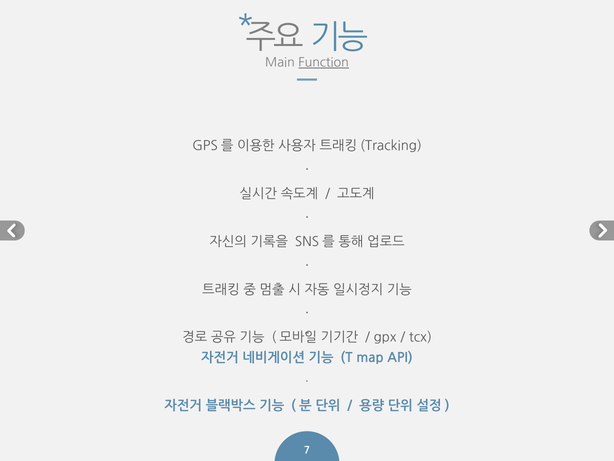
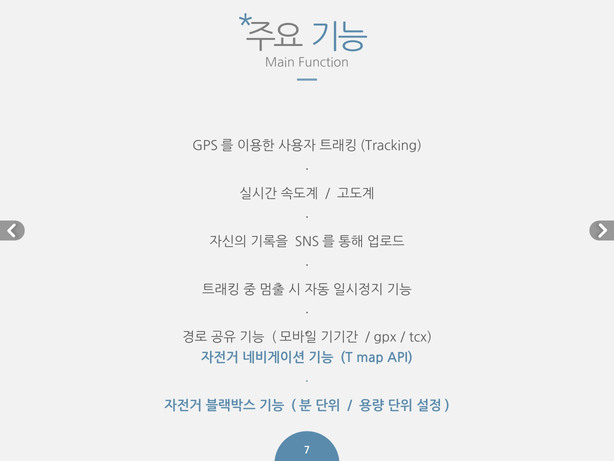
Function underline: present -> none
